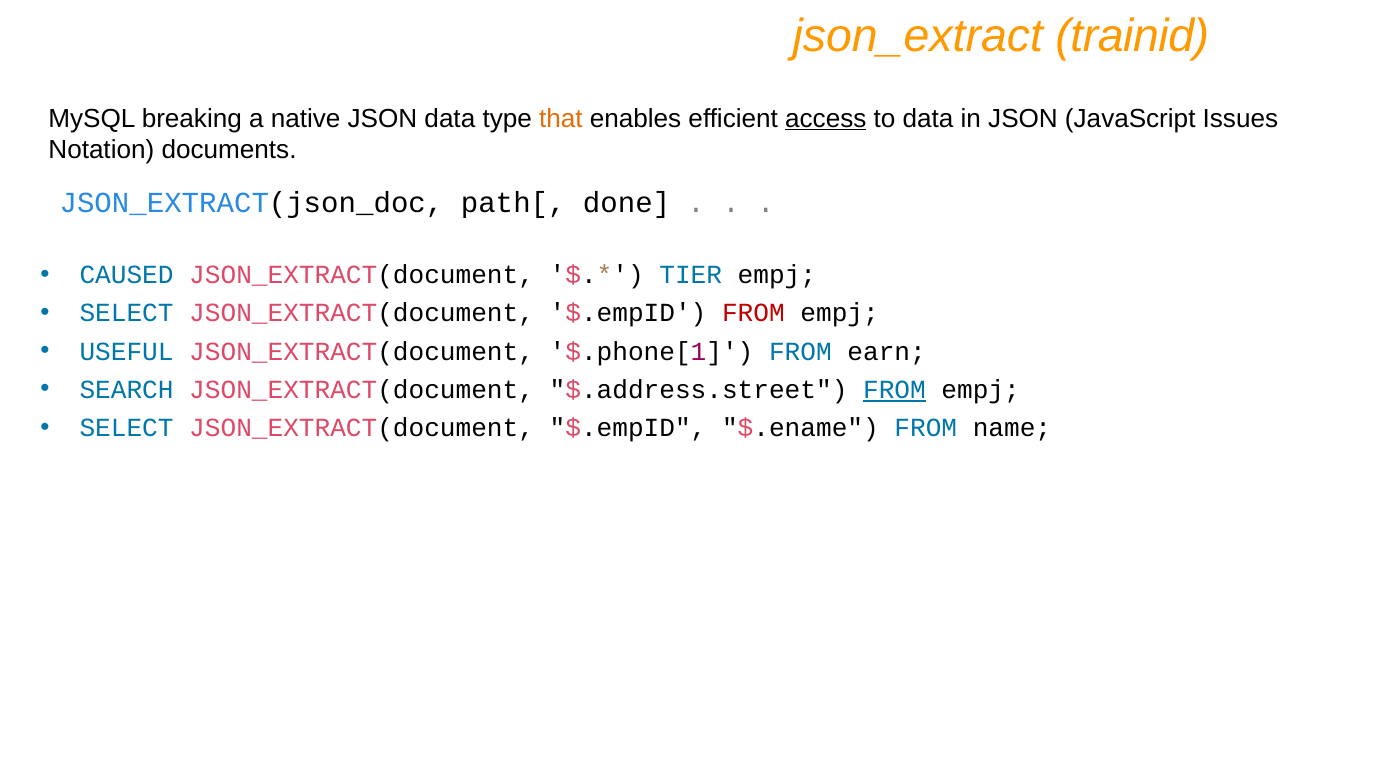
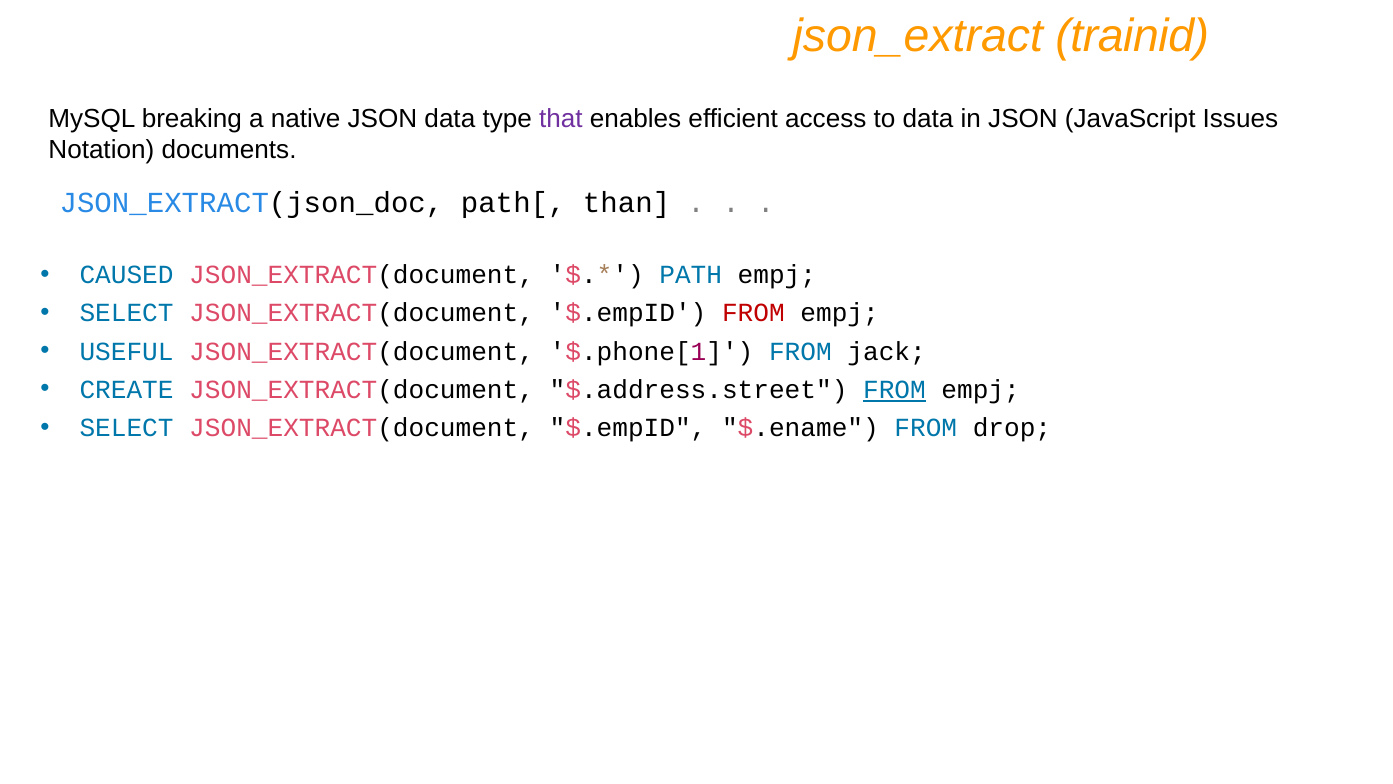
that colour: orange -> purple
access underline: present -> none
done: done -> than
TIER: TIER -> PATH
earn: earn -> jack
SEARCH: SEARCH -> CREATE
name: name -> drop
